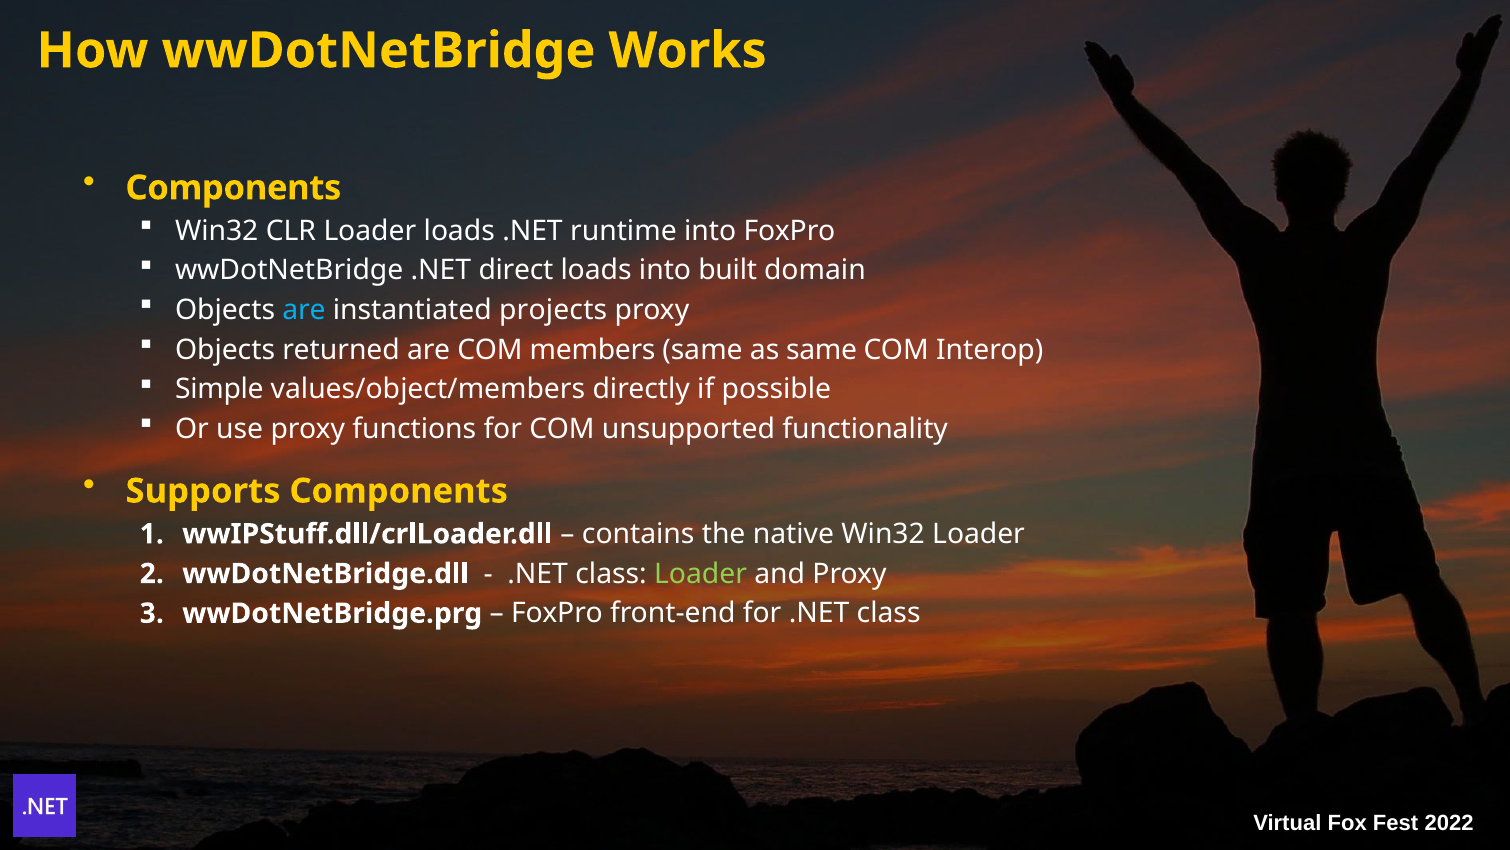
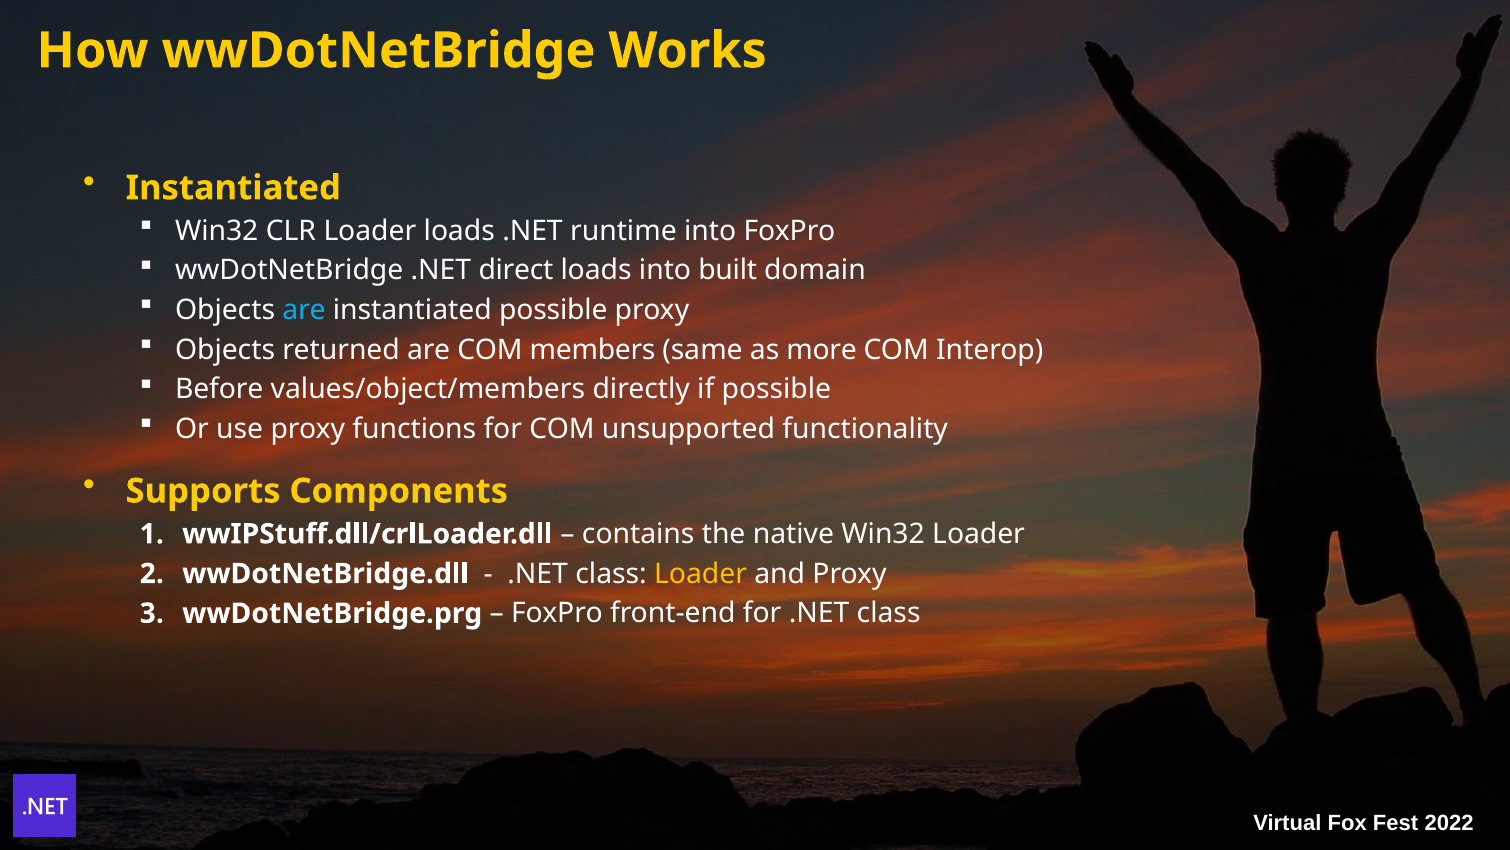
Components at (233, 188): Components -> Instantiated
instantiated projects: projects -> possible
as same: same -> more
Simple: Simple -> Before
Loader at (701, 573) colour: light green -> yellow
